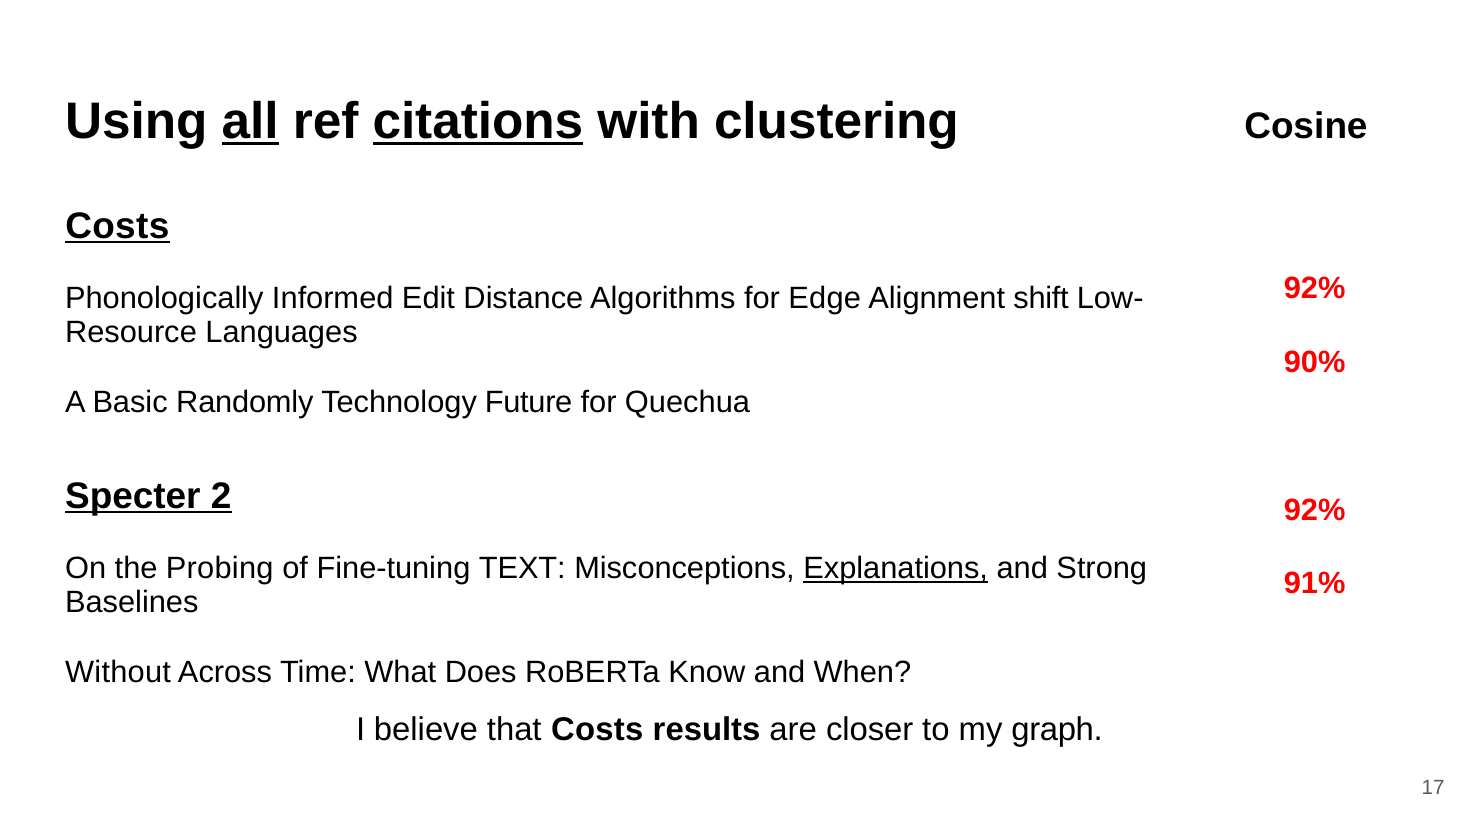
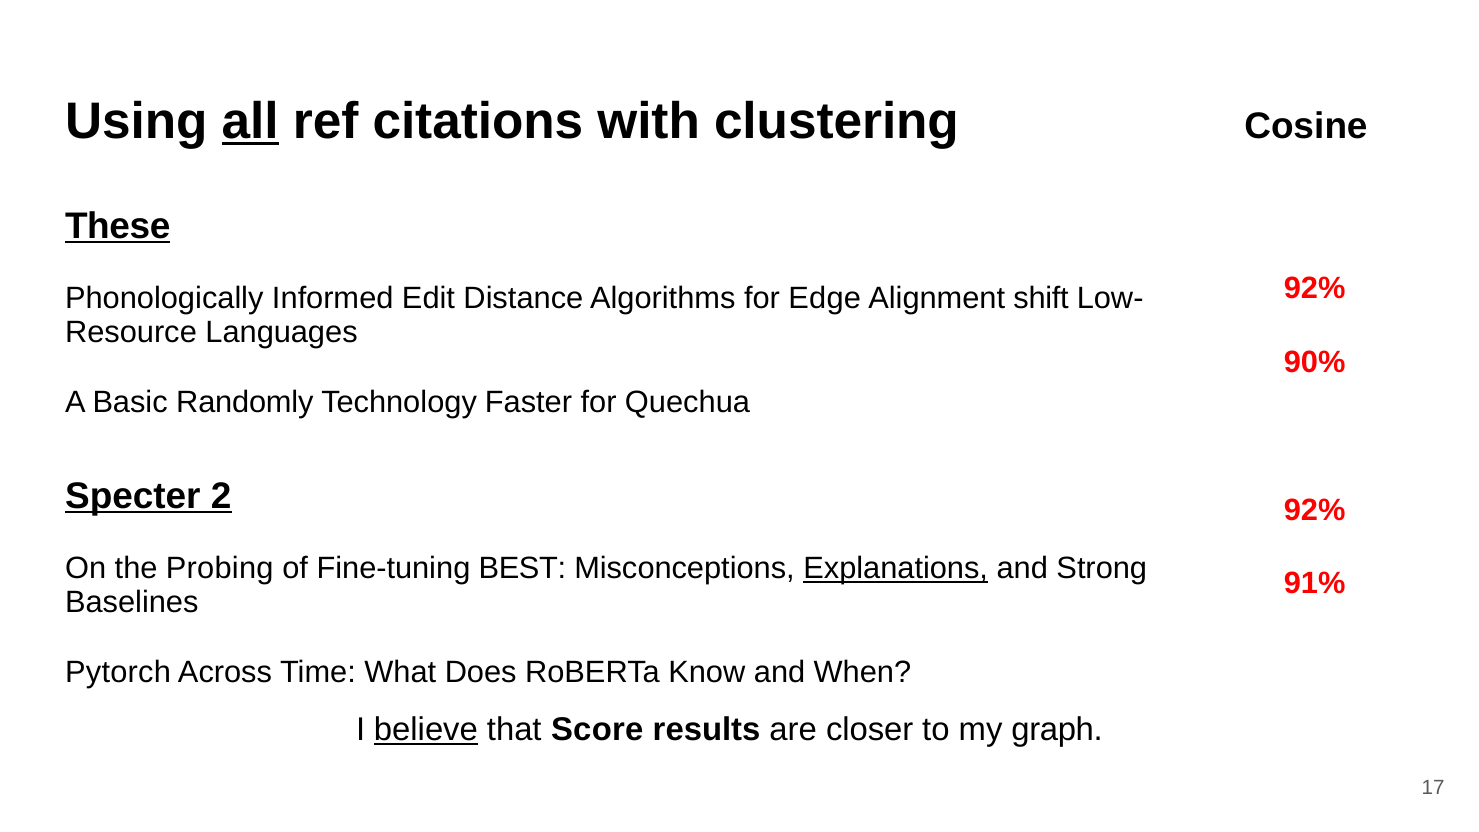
citations underline: present -> none
Costs at (117, 226): Costs -> These
Future: Future -> Faster
TEXT: TEXT -> BEST
Without: Without -> Pytorch
believe underline: none -> present
that Costs: Costs -> Score
